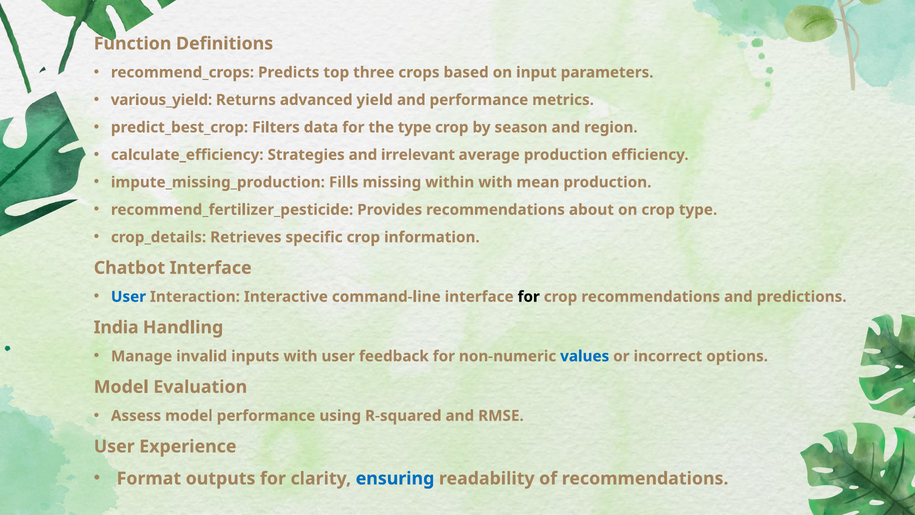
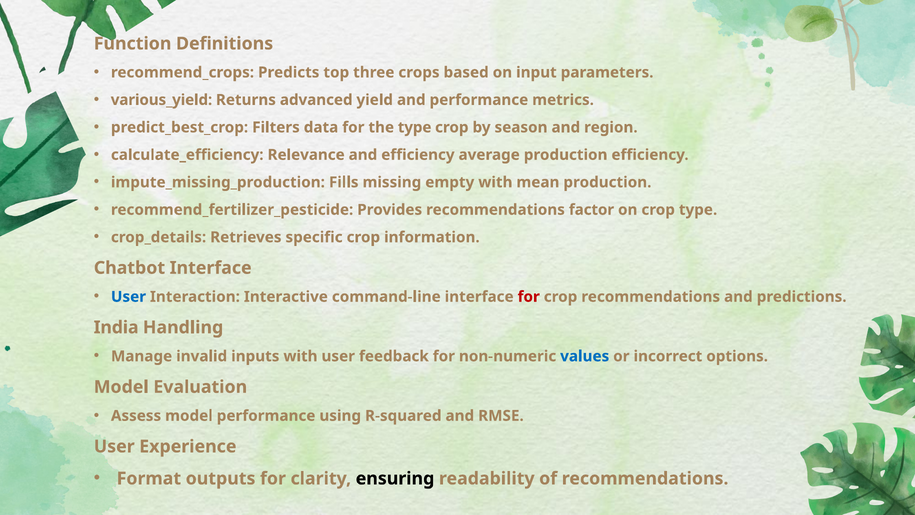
Strategies: Strategies -> Relevance
and irrelevant: irrelevant -> efficiency
within: within -> empty
about: about -> factor
for at (529, 297) colour: black -> red
ensuring colour: blue -> black
